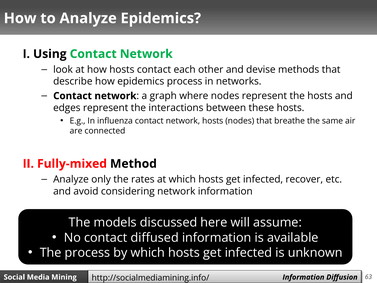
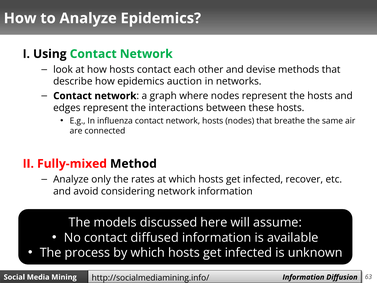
epidemics process: process -> auction
